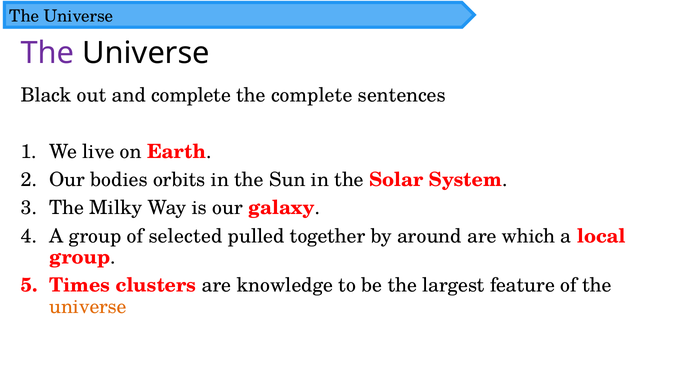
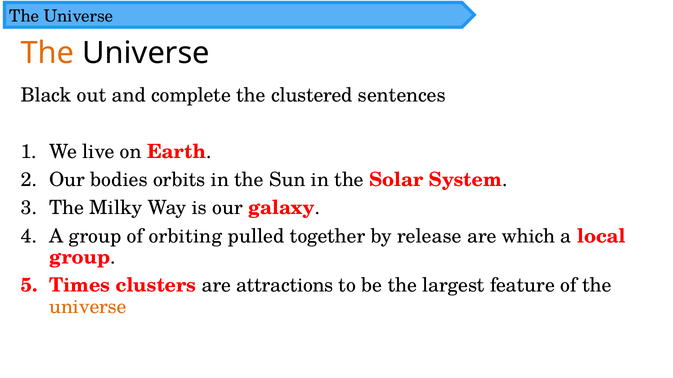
The at (48, 53) colour: purple -> orange
the complete: complete -> clustered
selected: selected -> orbiting
around: around -> release
knowledge: knowledge -> attractions
